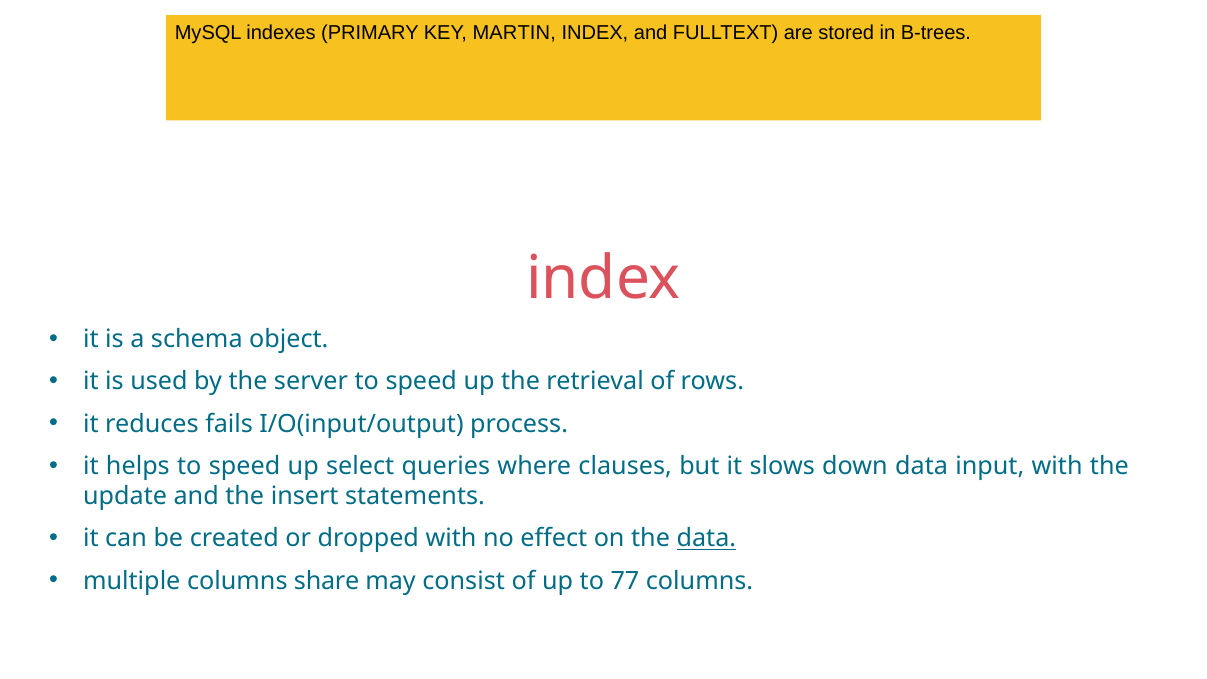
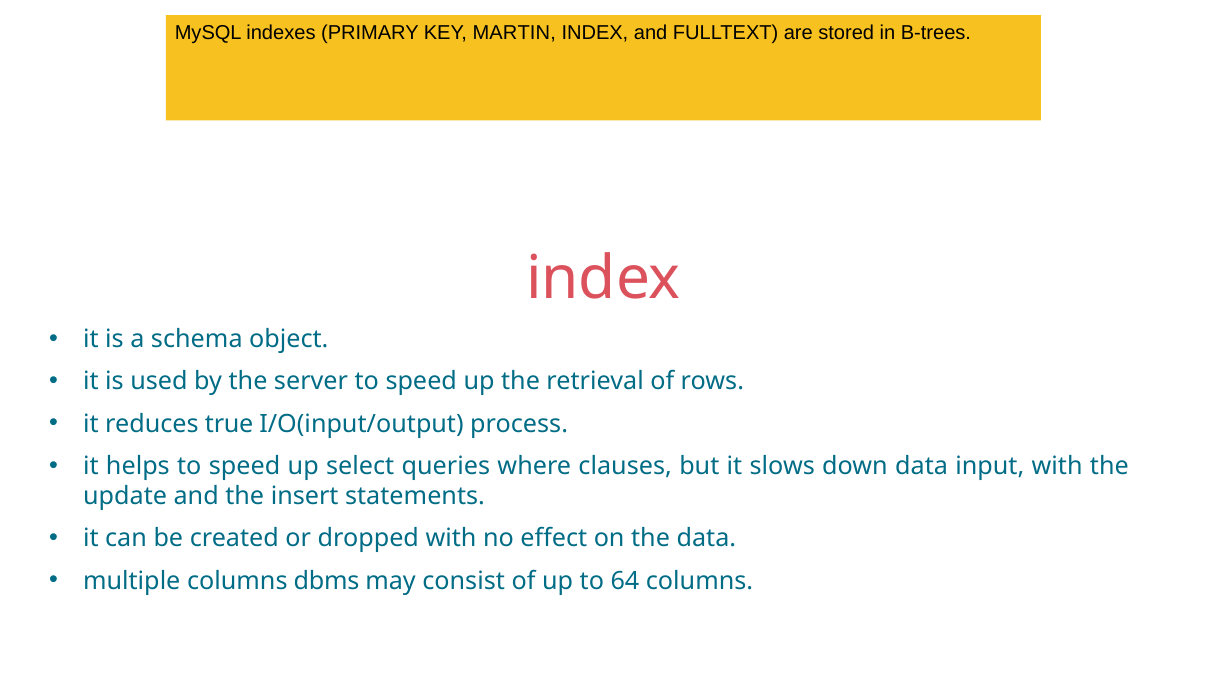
fails: fails -> true
data at (706, 539) underline: present -> none
share: share -> dbms
77: 77 -> 64
